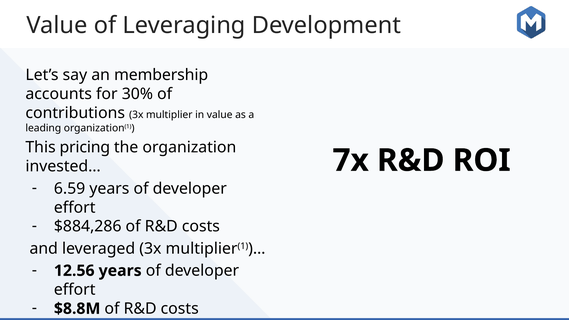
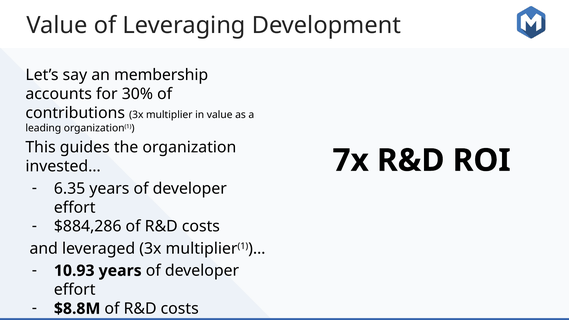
pricing: pricing -> guides
6.59: 6.59 -> 6.35
12.56: 12.56 -> 10.93
